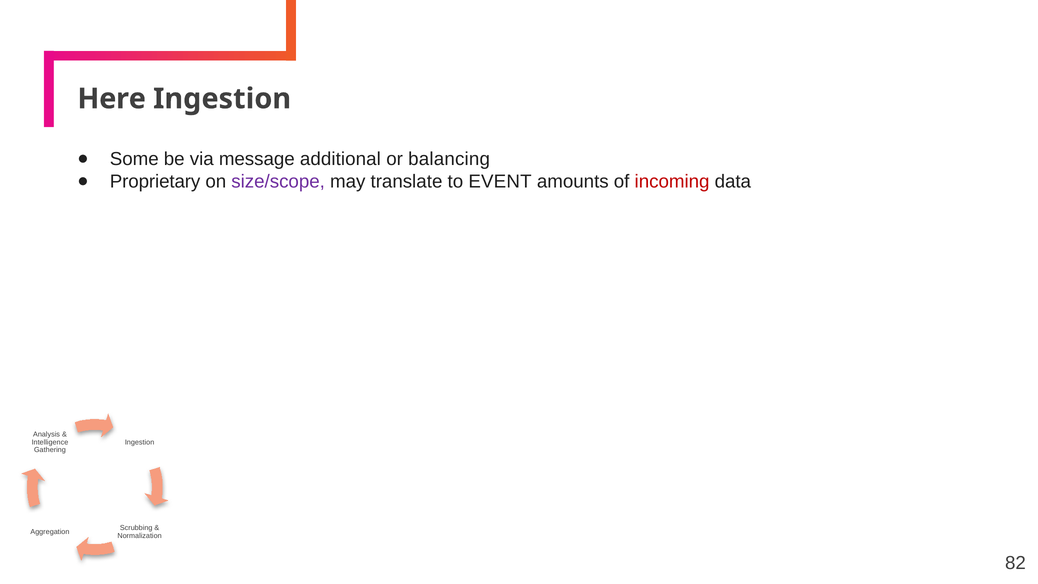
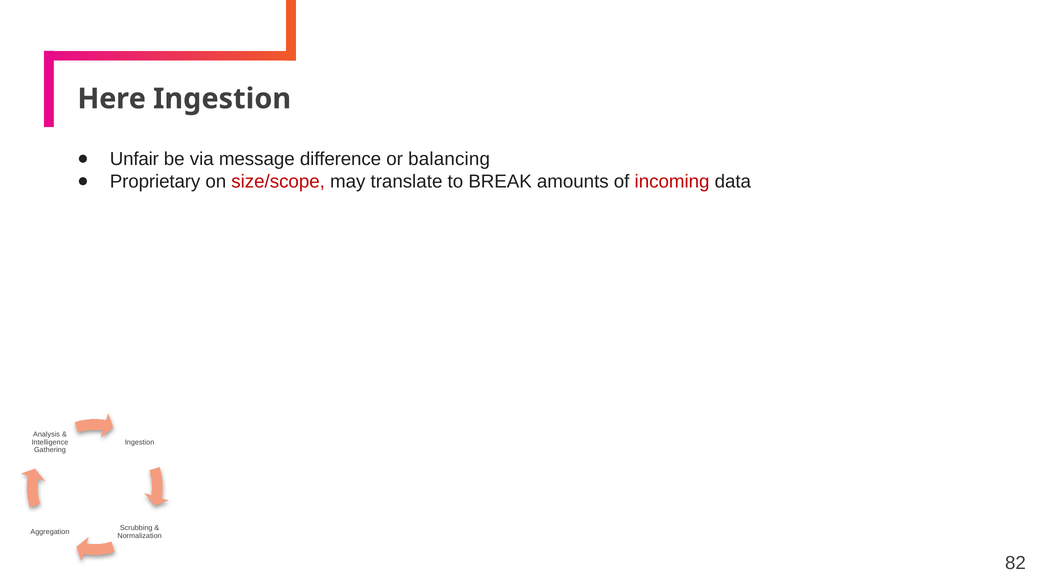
Some: Some -> Unfair
additional: additional -> difference
size/scope colour: purple -> red
EVENT: EVENT -> BREAK
